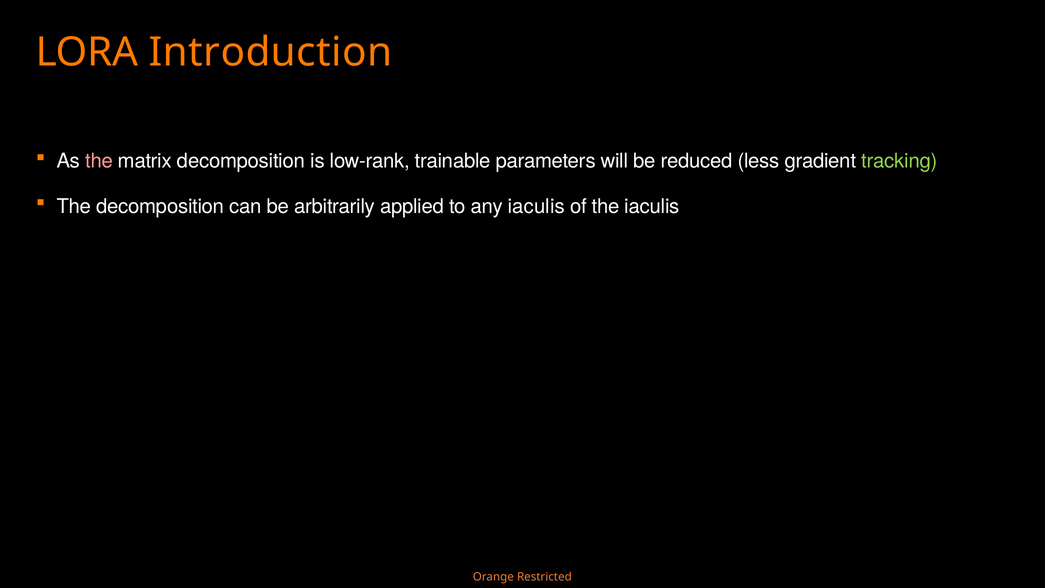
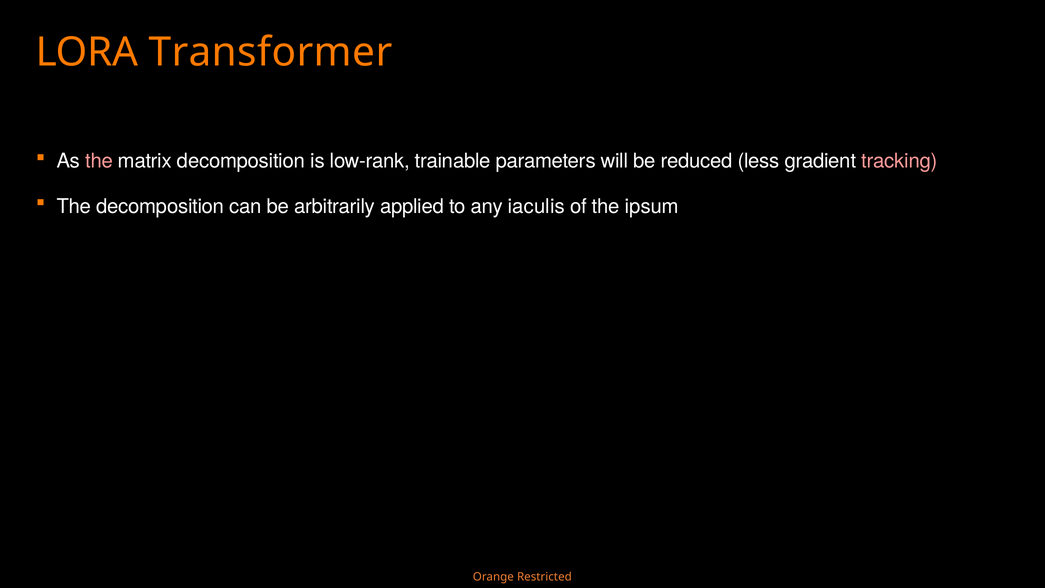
Introduction: Introduction -> Transformer
tracking colour: light green -> pink
the iaculis: iaculis -> ipsum
